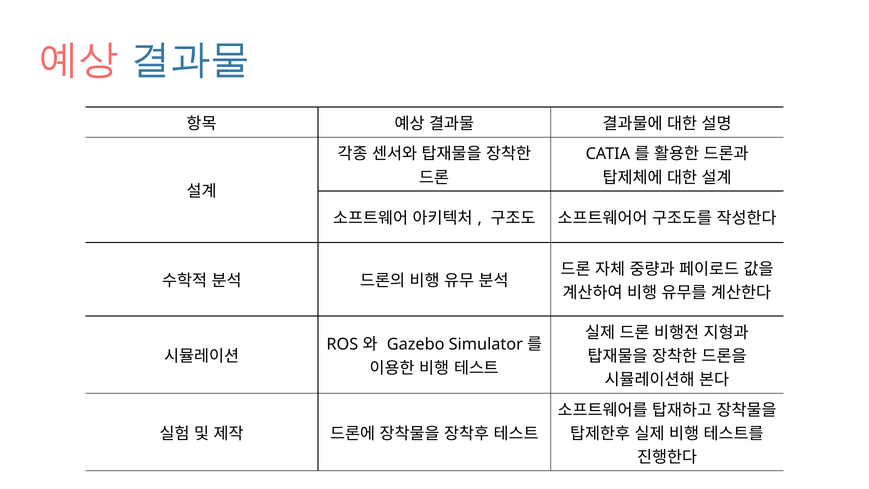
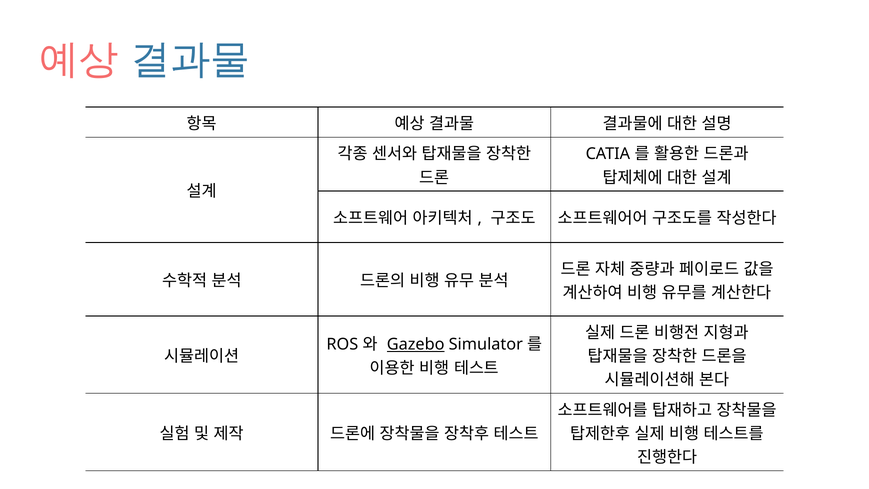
Gazebo underline: none -> present
